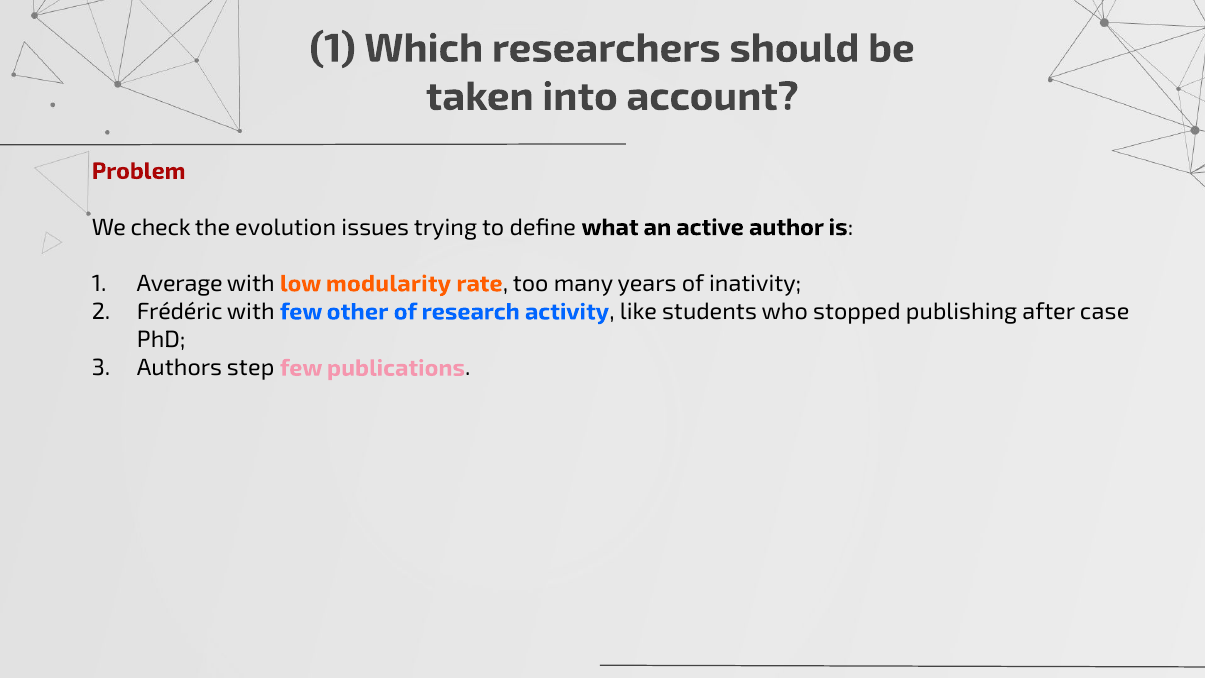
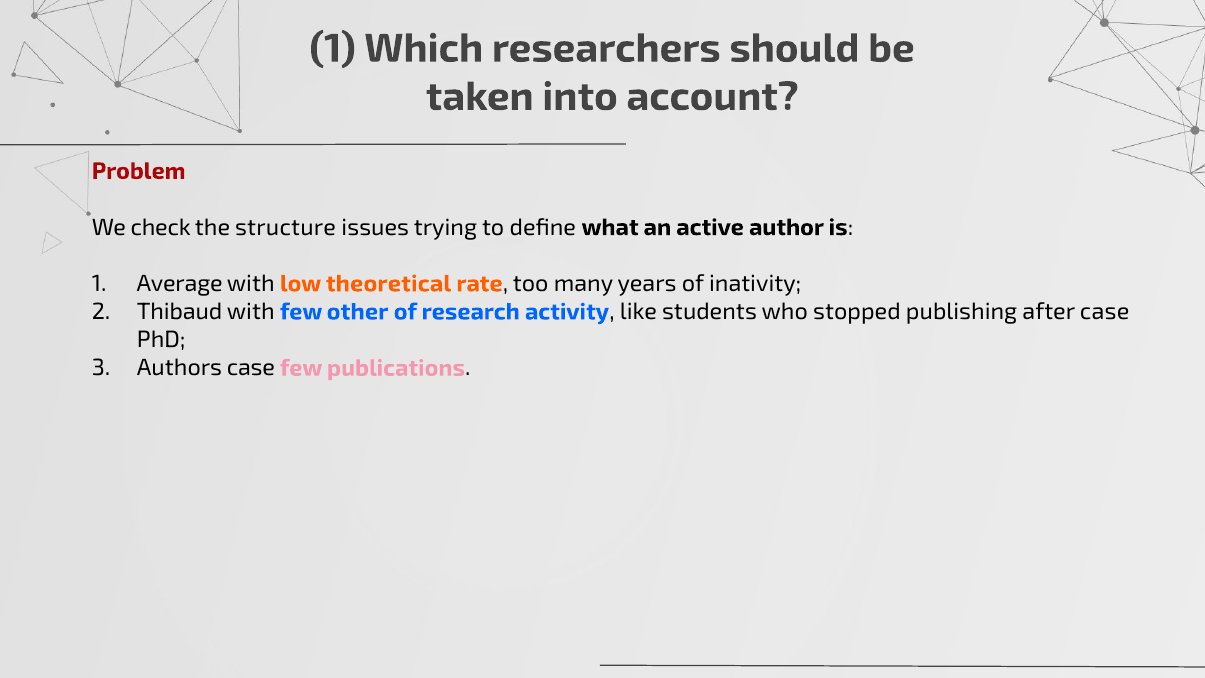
evolution: evolution -> structure
modularity: modularity -> theoretical
Frédéric: Frédéric -> Thibaud
Authors step: step -> case
